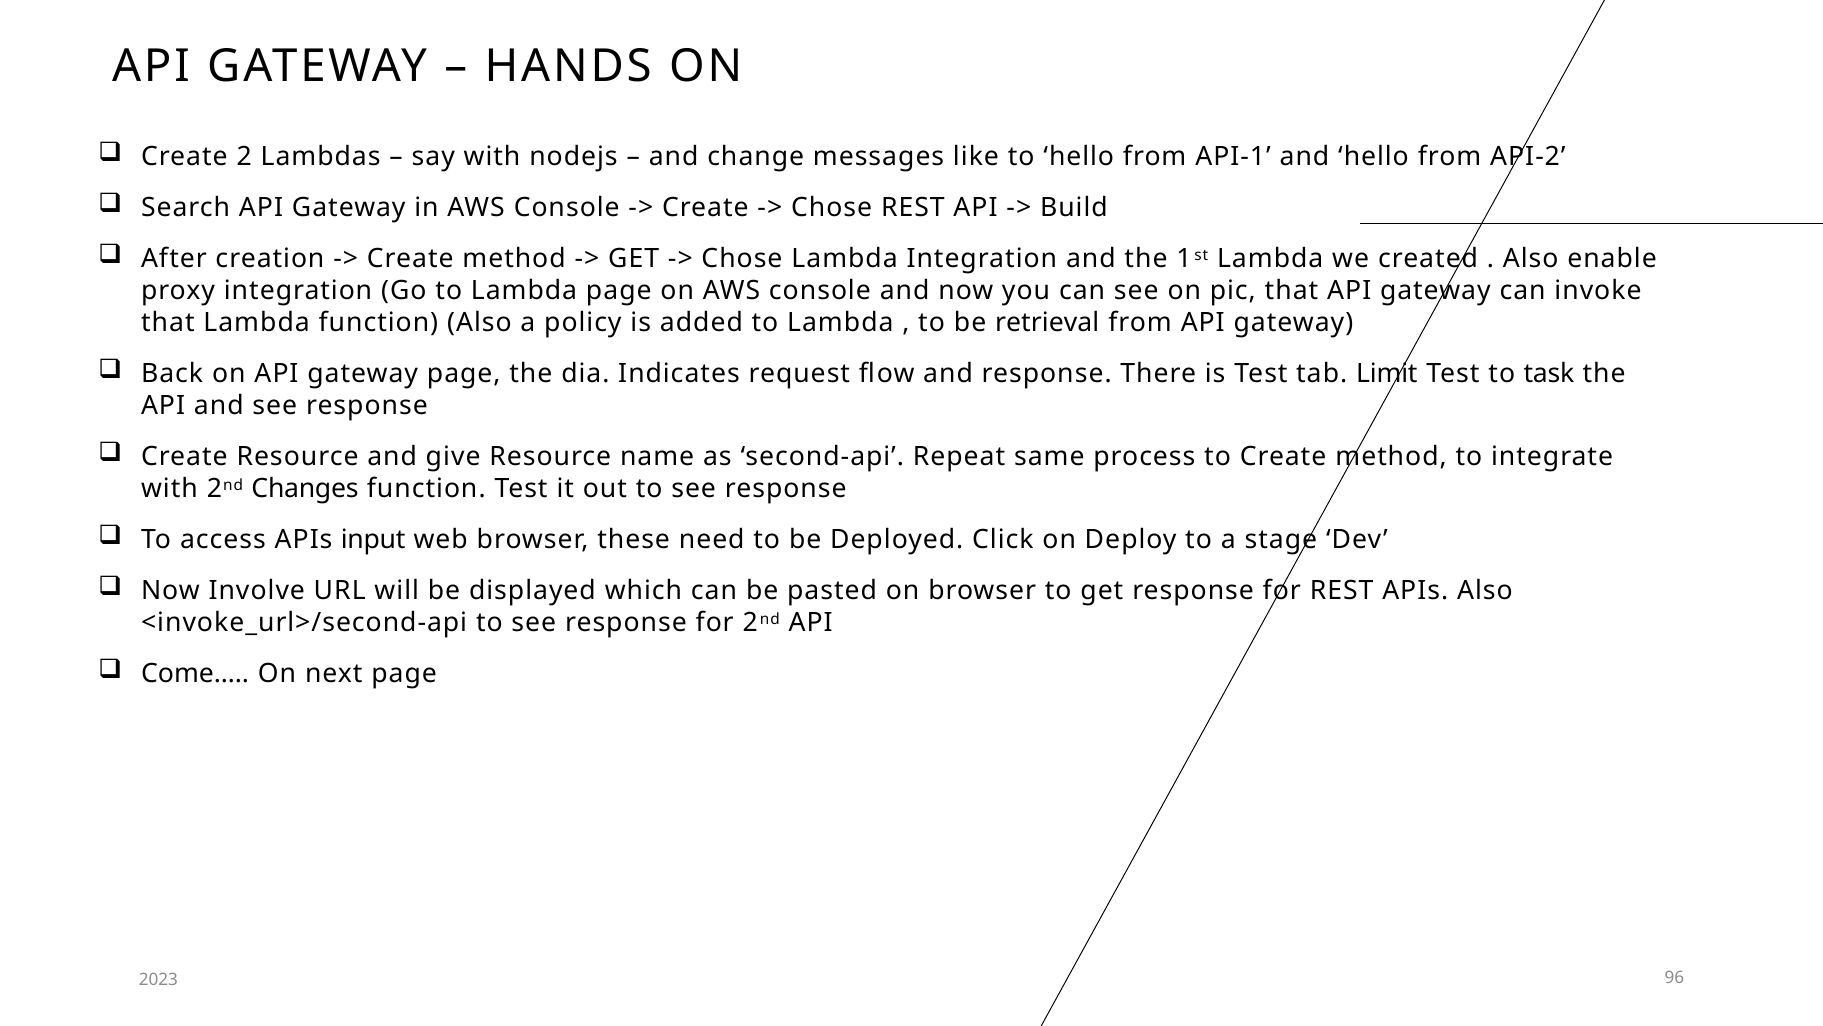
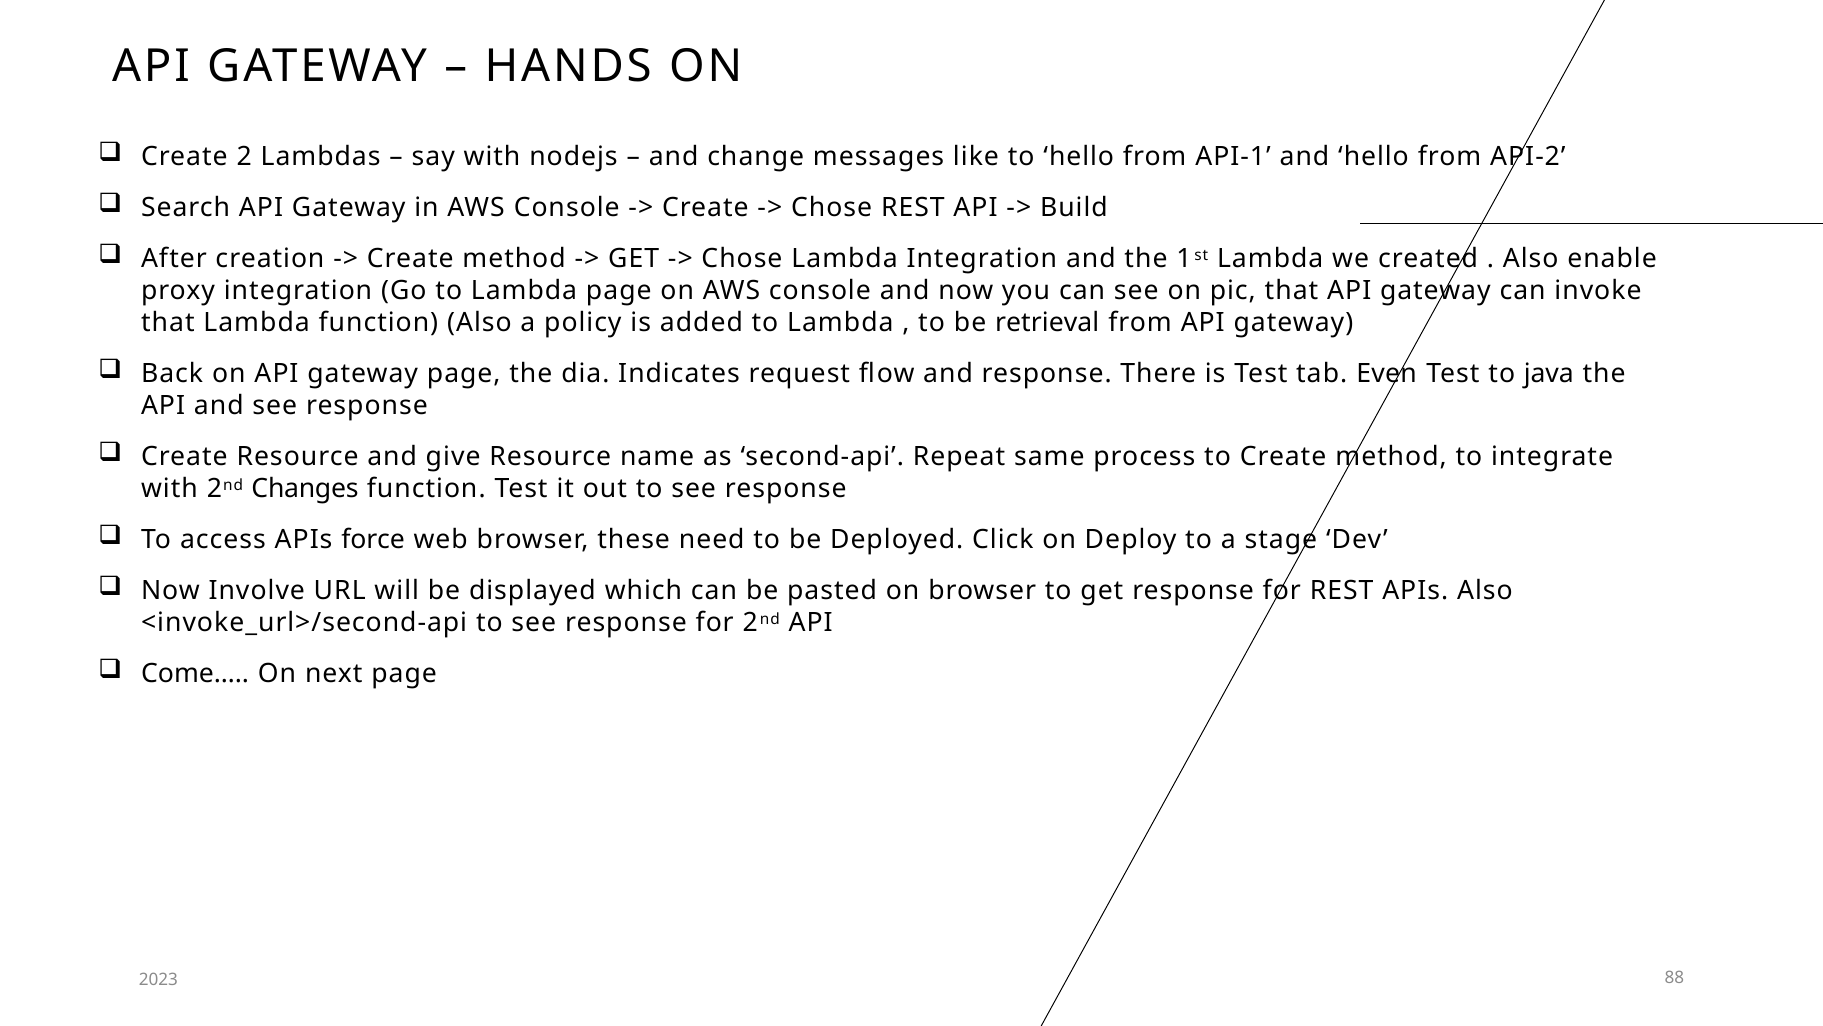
Limit: Limit -> Even
task: task -> java
input: input -> force
96: 96 -> 88
